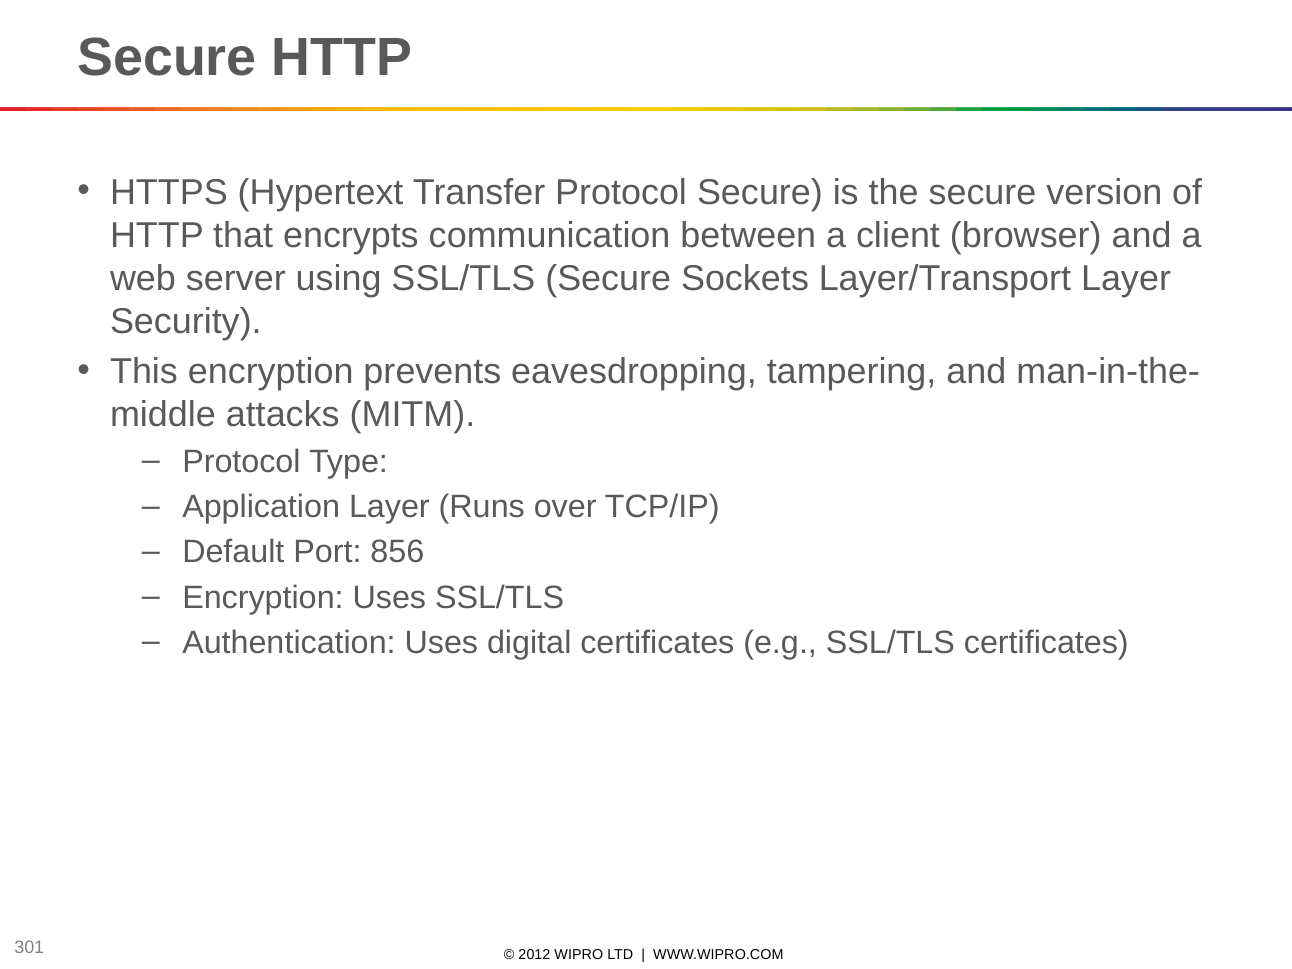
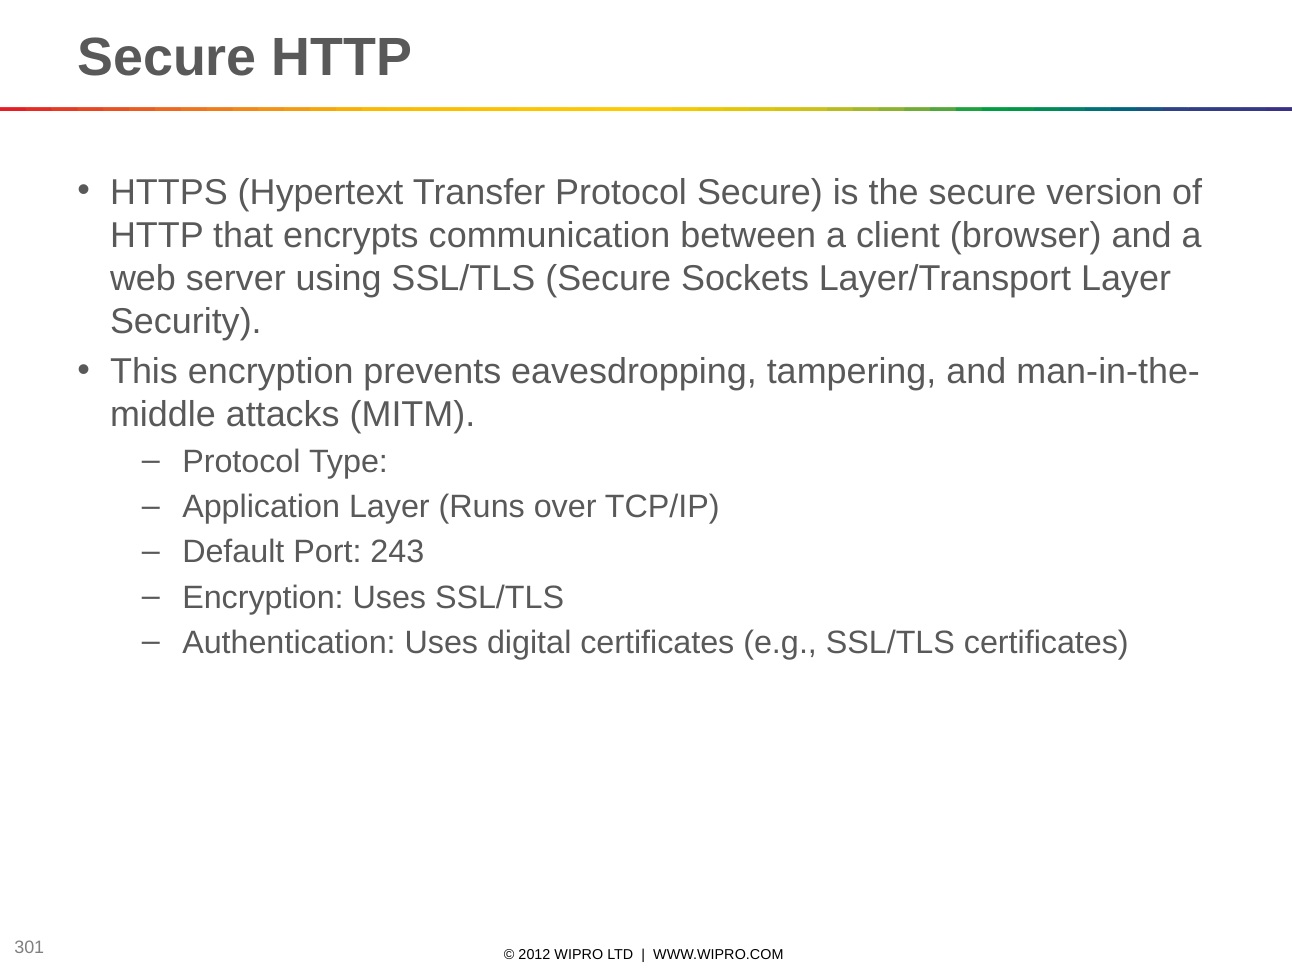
856: 856 -> 243
